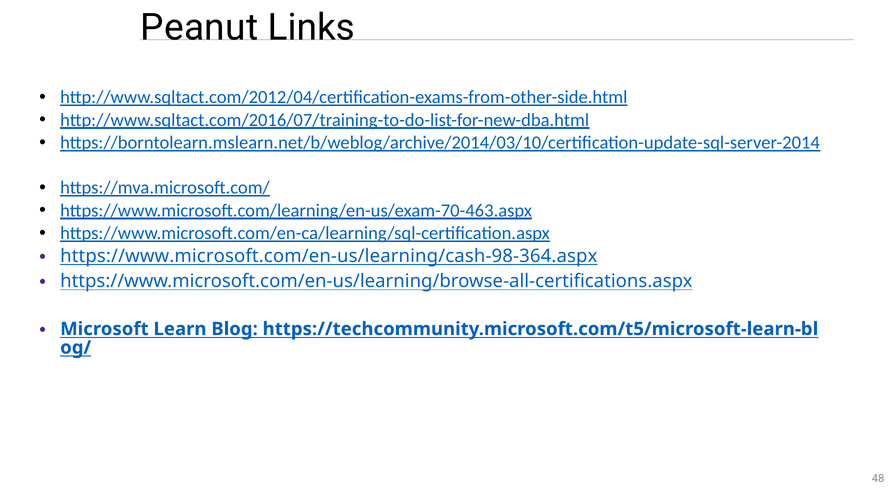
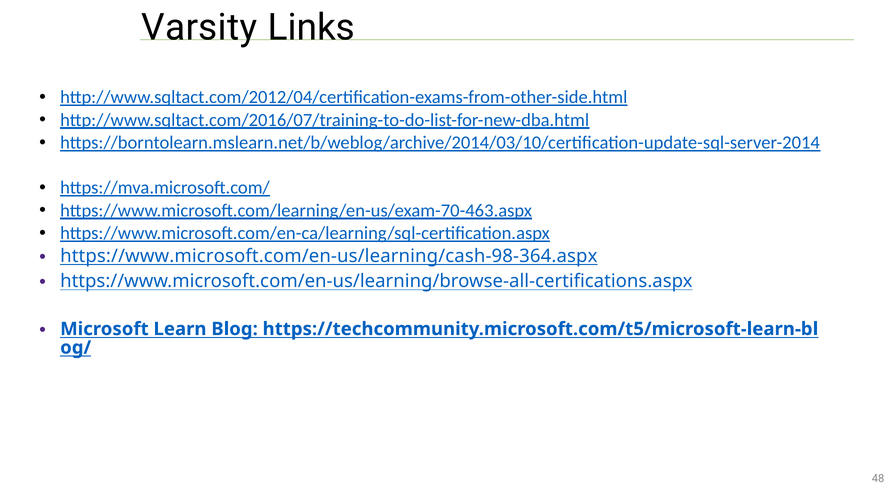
Peanut: Peanut -> Varsity
